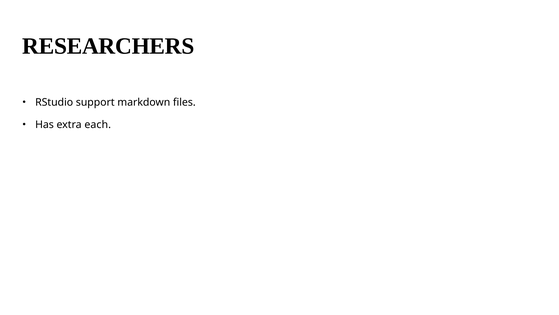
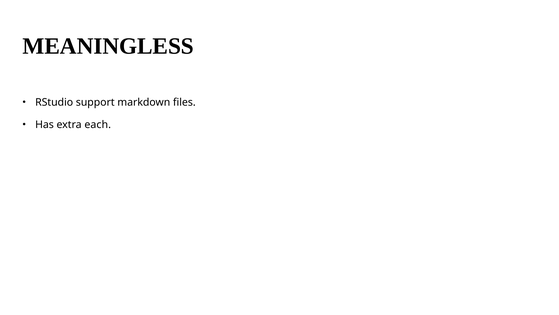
RESEARCHERS: RESEARCHERS -> MEANINGLESS
